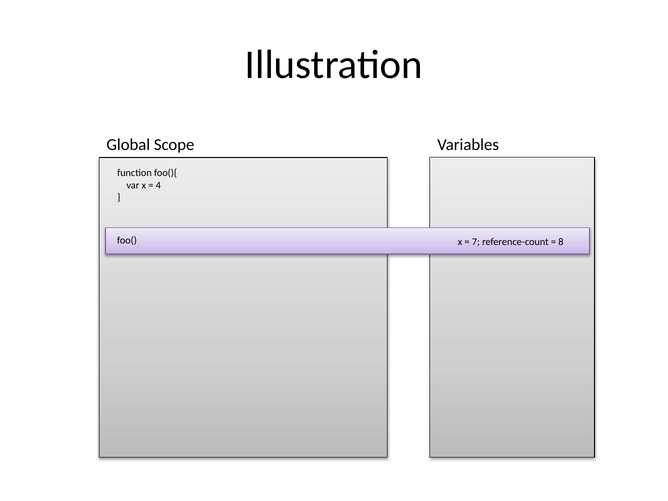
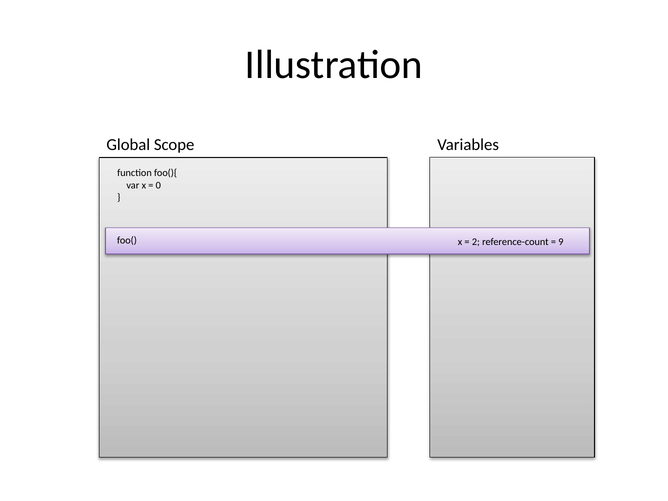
4: 4 -> 0
7: 7 -> 2
8: 8 -> 9
